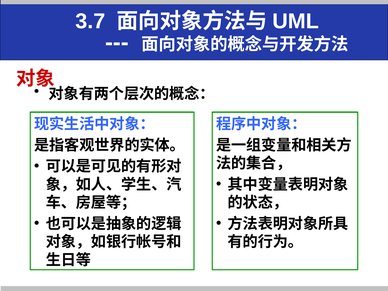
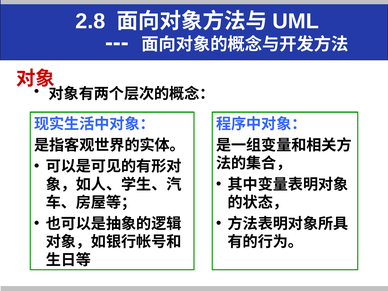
3.7: 3.7 -> 2.8
